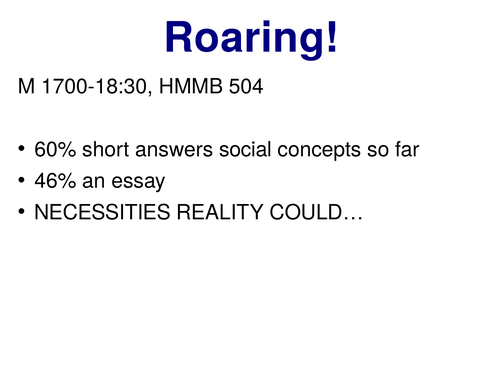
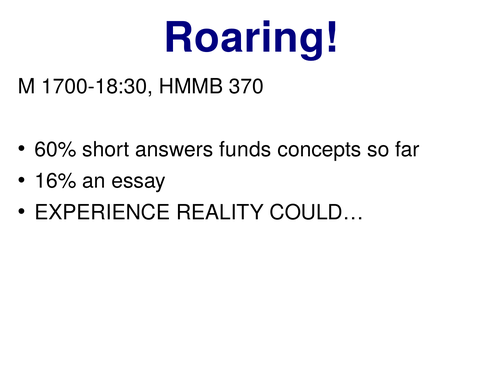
504: 504 -> 370
social: social -> funds
46%: 46% -> 16%
NECESSITIES: NECESSITIES -> EXPERIENCE
